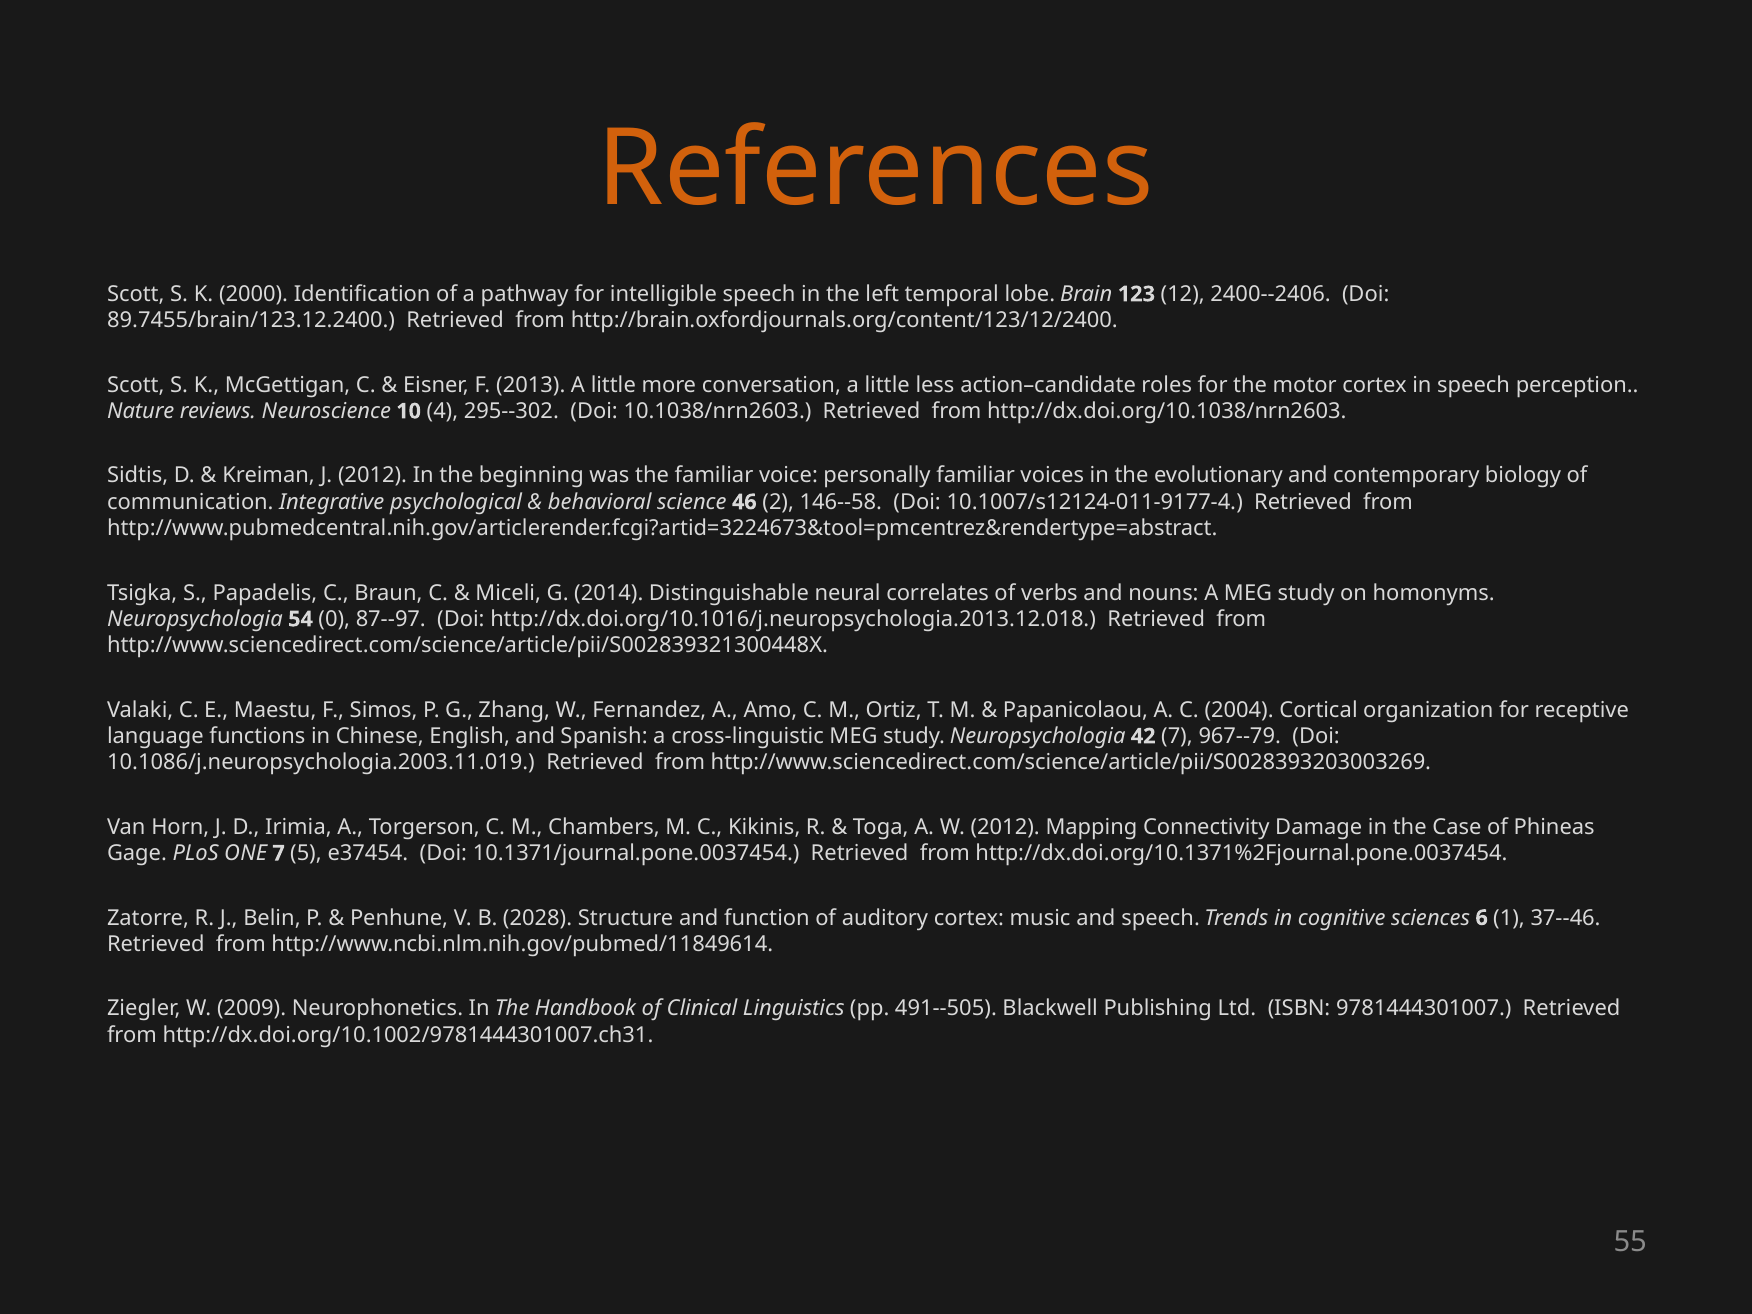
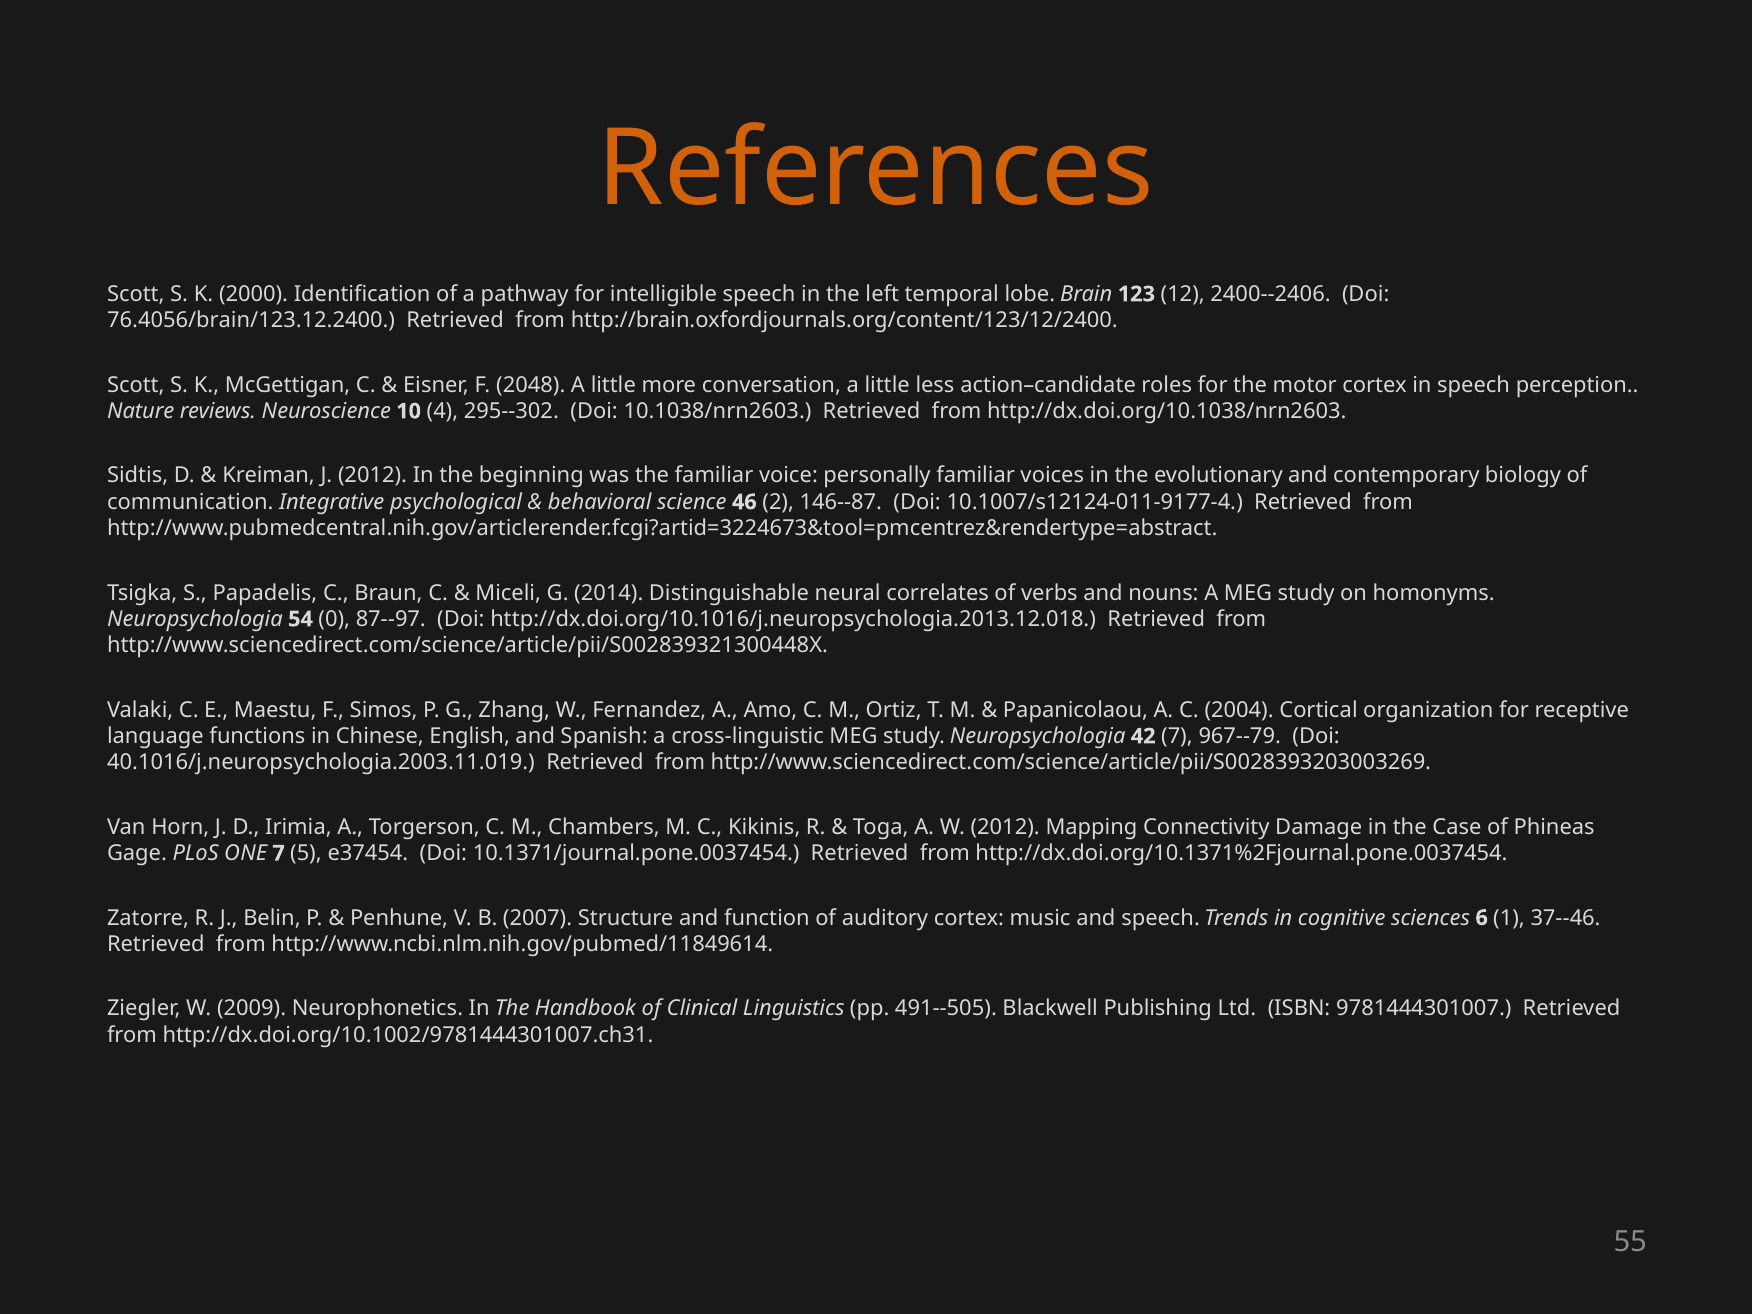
89.7455/brain/123.12.2400: 89.7455/brain/123.12.2400 -> 76.4056/brain/123.12.2400
2013: 2013 -> 2048
146--58: 146--58 -> 146--87
10.1086/j.neuropsychologia.2003.11.019: 10.1086/j.neuropsychologia.2003.11.019 -> 40.1016/j.neuropsychologia.2003.11.019
2028: 2028 -> 2007
